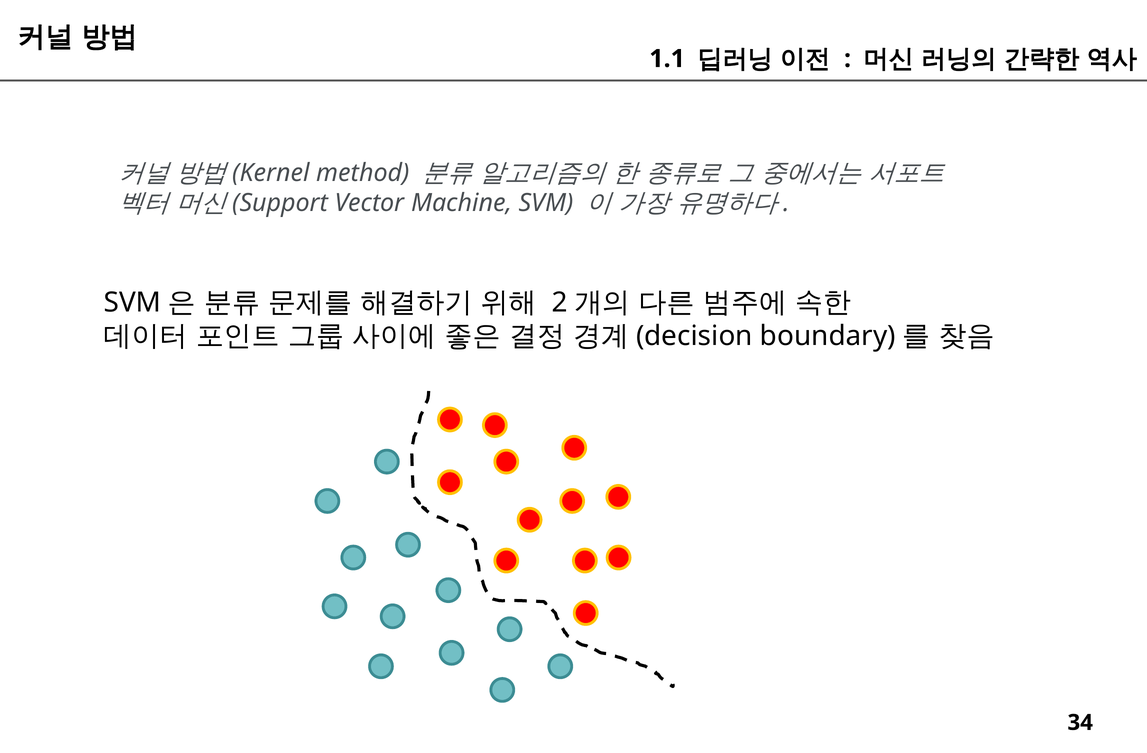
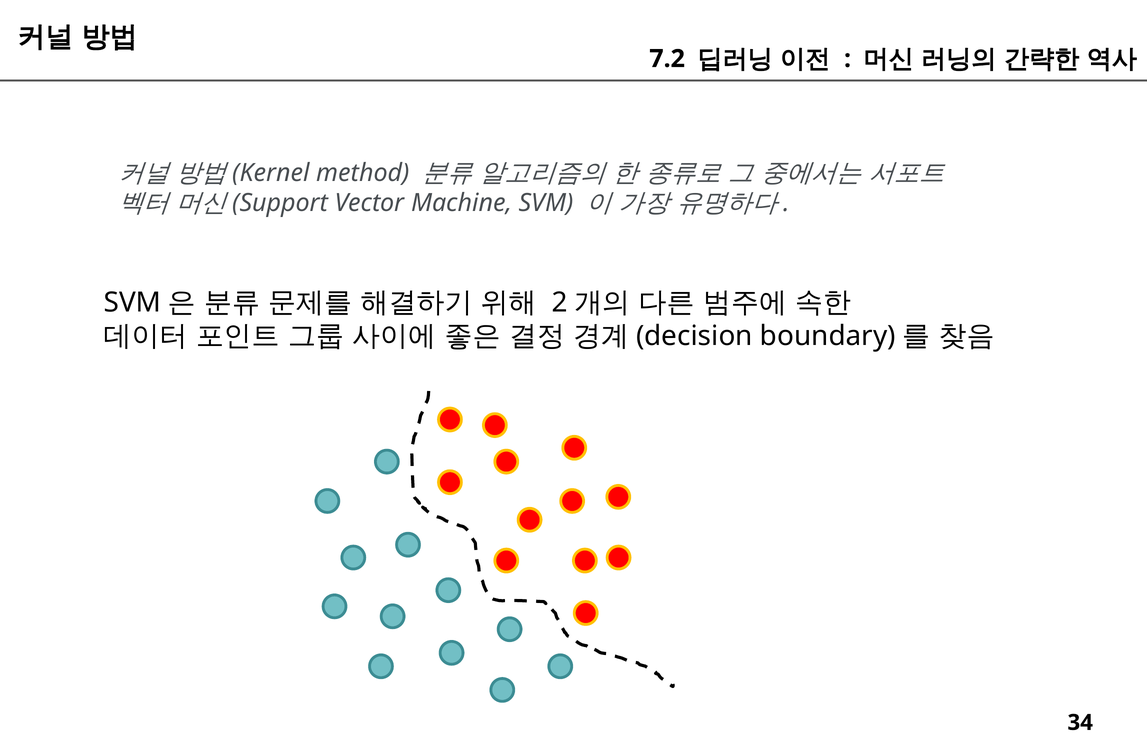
1.1: 1.1 -> 7.2
